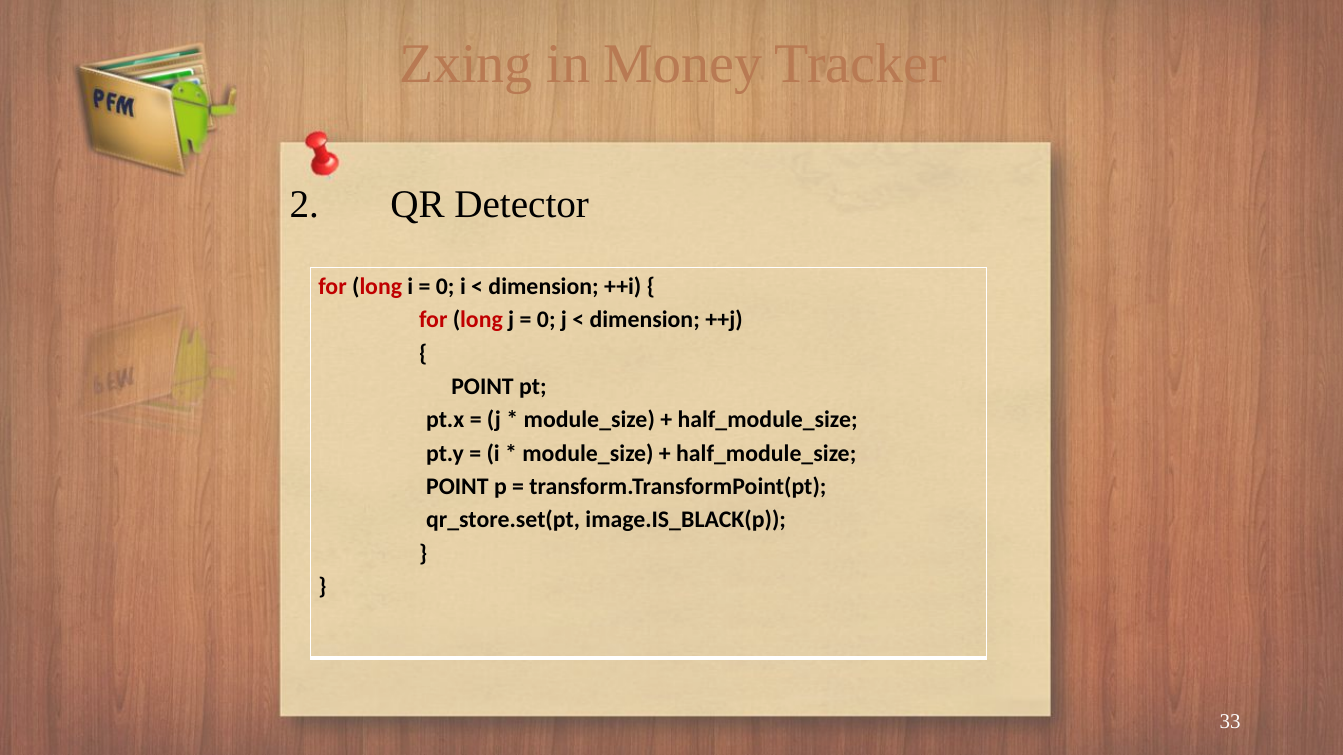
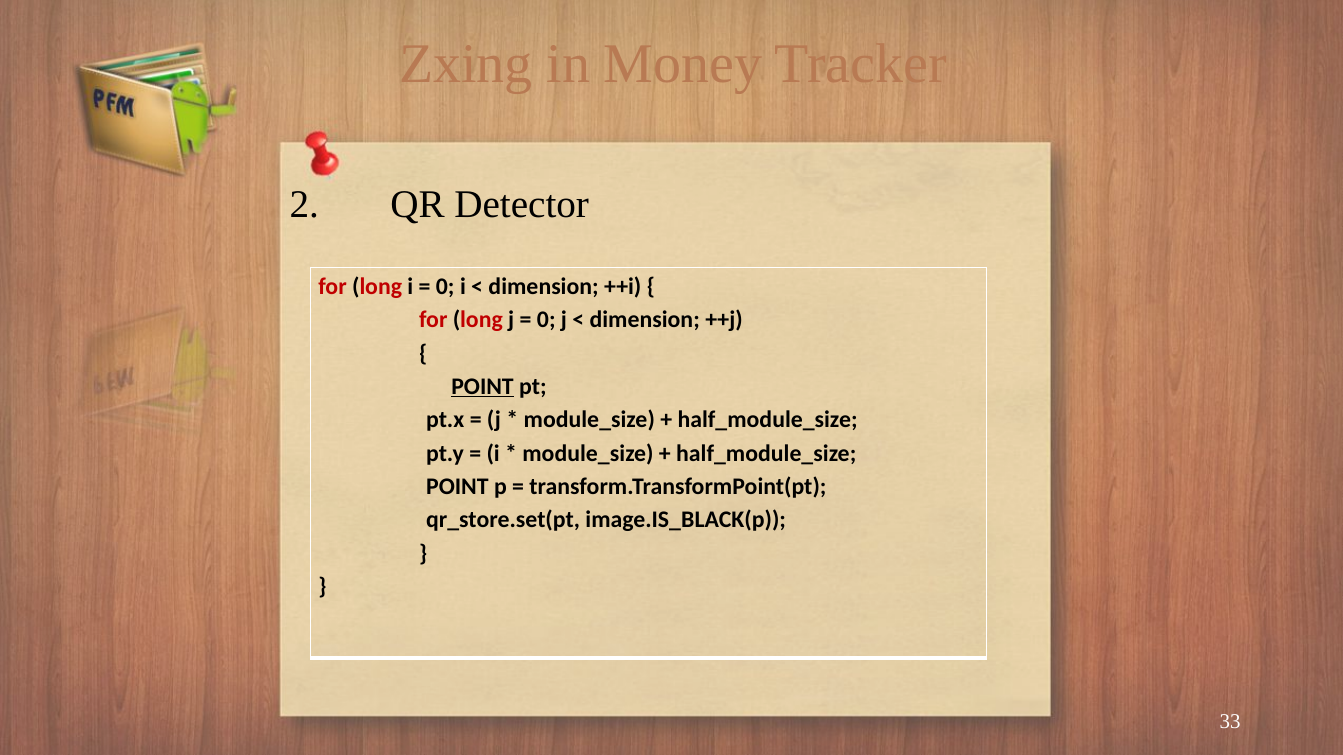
POINT at (483, 387) underline: none -> present
